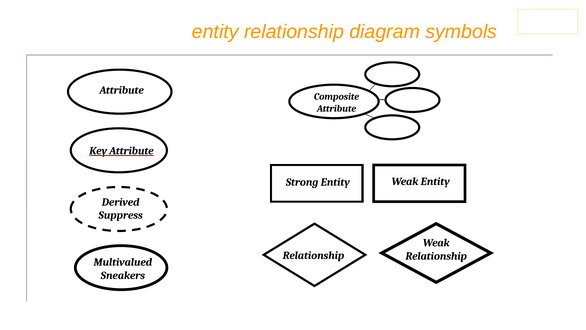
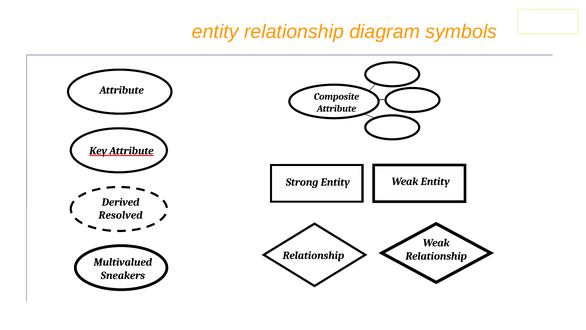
Suppress: Suppress -> Resolved
